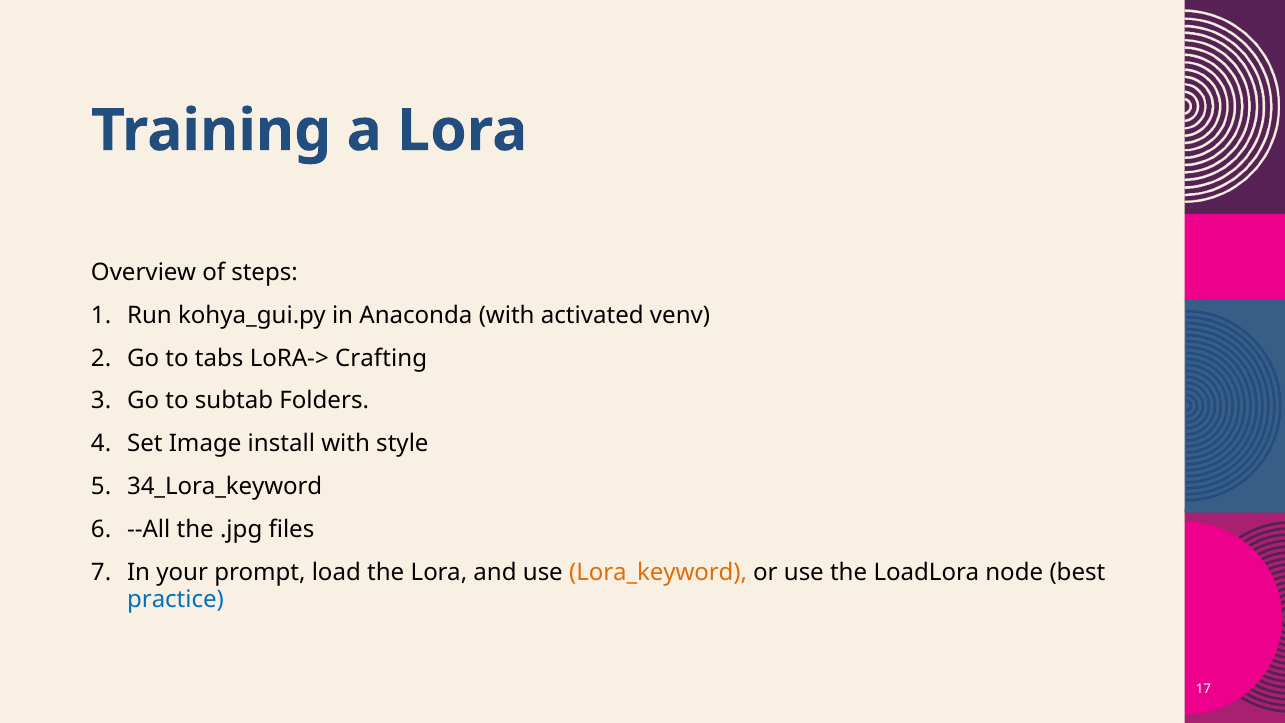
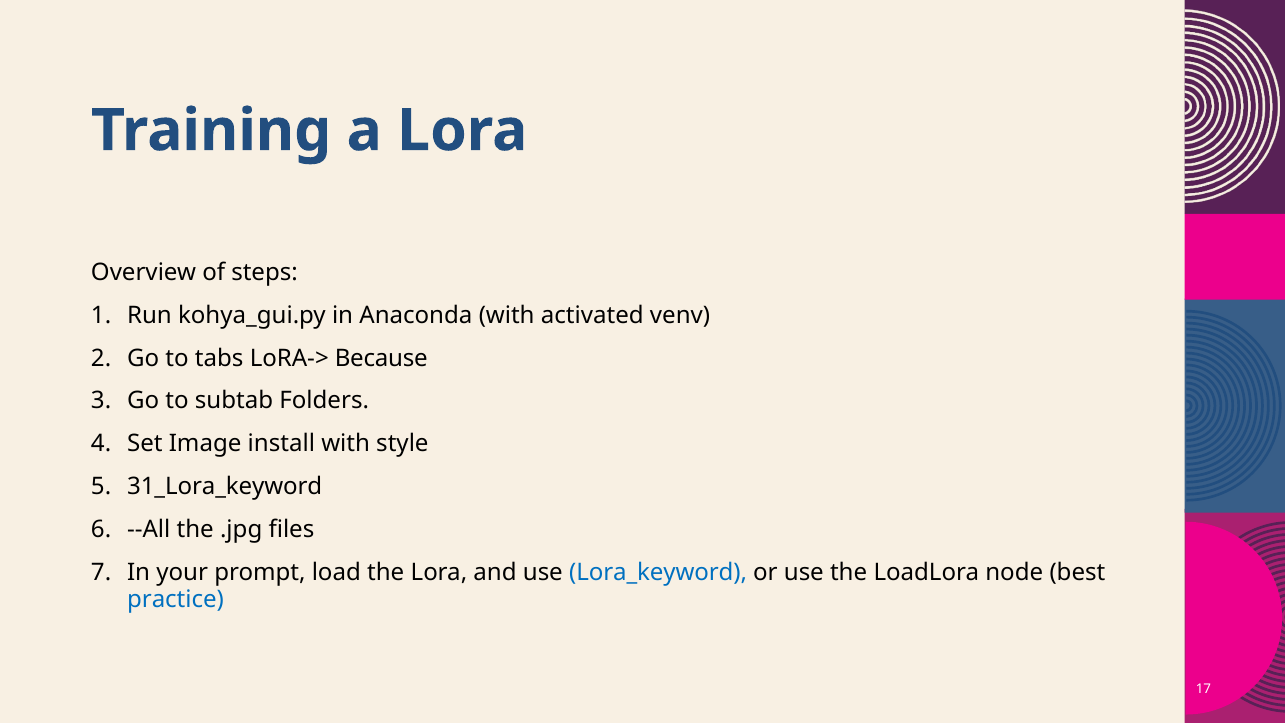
Crafting: Crafting -> Because
34_Lora_keyword: 34_Lora_keyword -> 31_Lora_keyword
Lora_keyword colour: orange -> blue
